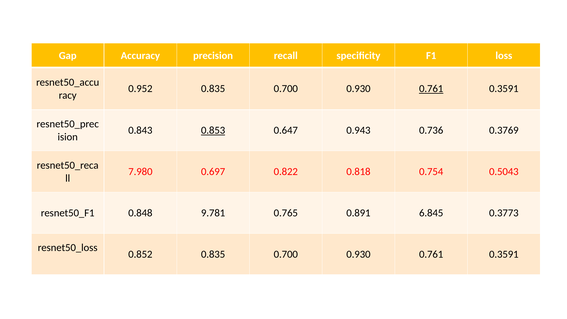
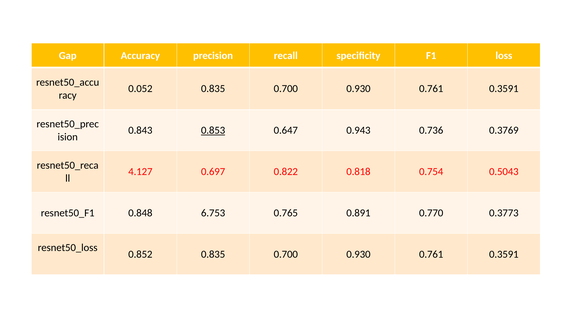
0.952: 0.952 -> 0.052
0.761 at (431, 89) underline: present -> none
7.980: 7.980 -> 4.127
9.781: 9.781 -> 6.753
6.845: 6.845 -> 0.770
